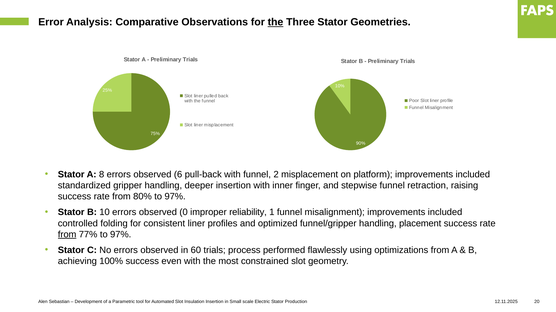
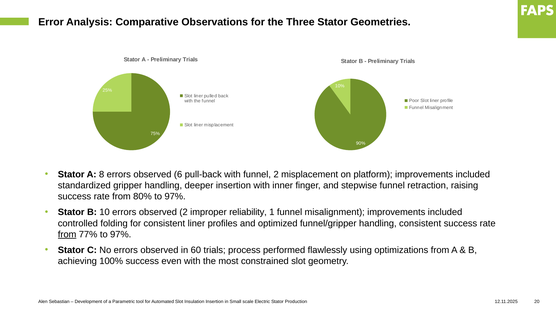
the at (275, 22) underline: present -> none
observed 0: 0 -> 2
handling placement: placement -> consistent
